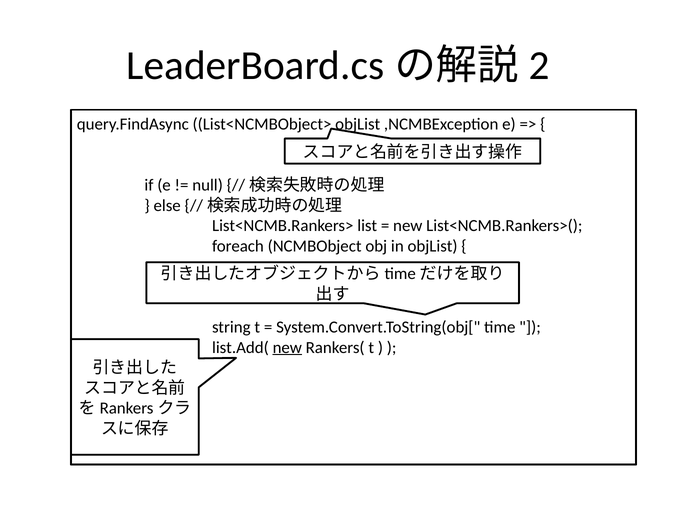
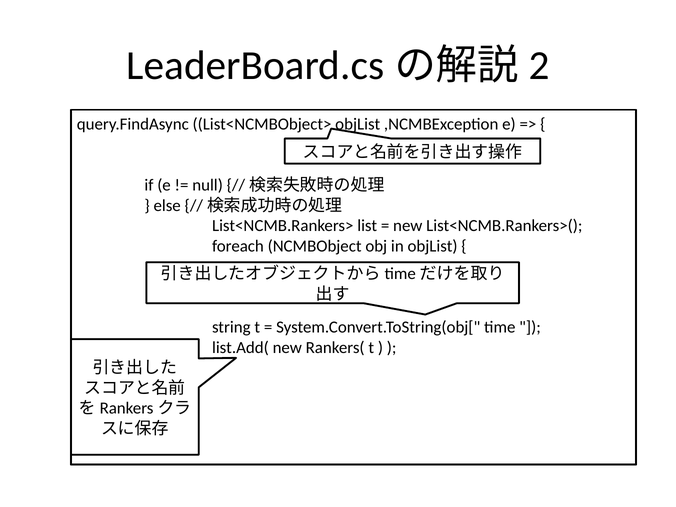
new at (287, 347) underline: present -> none
